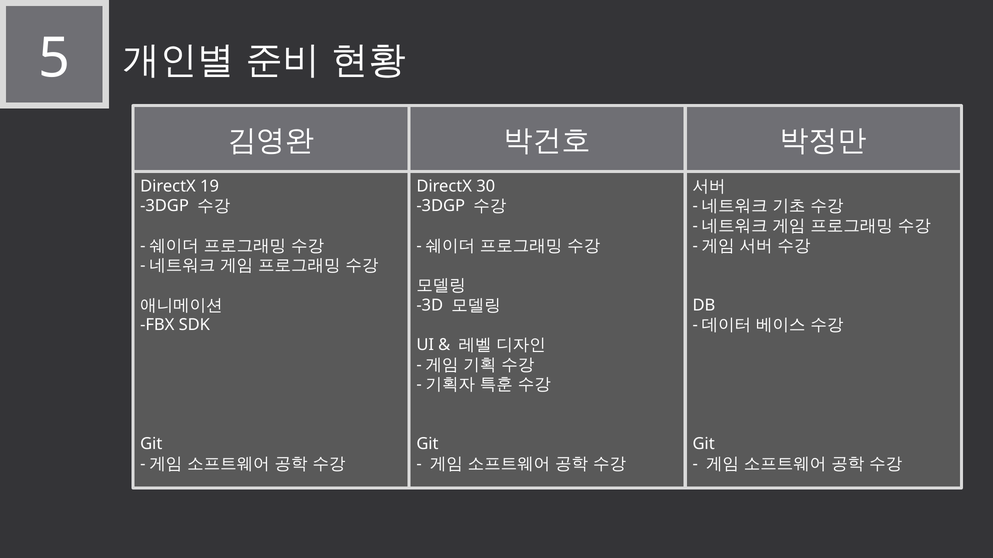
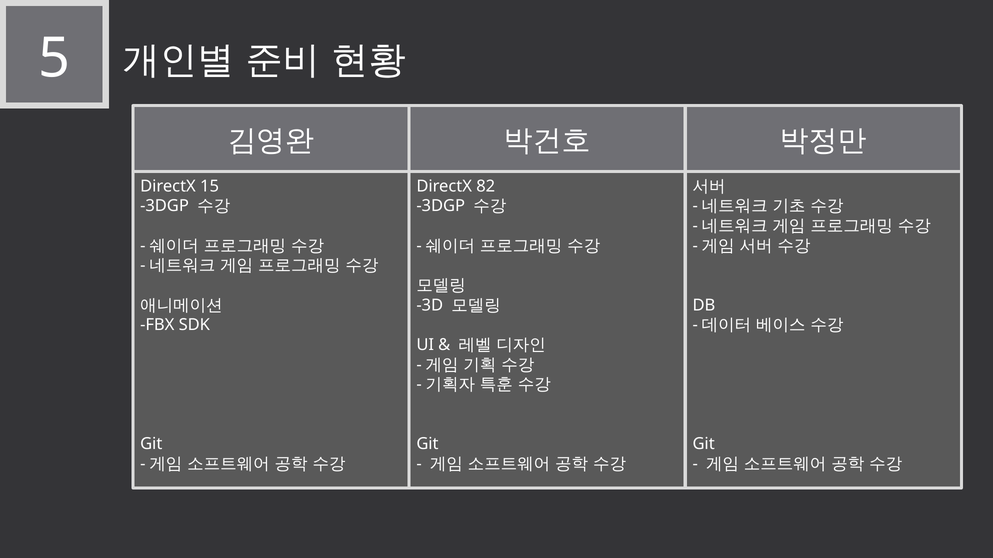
19: 19 -> 15
30: 30 -> 82
